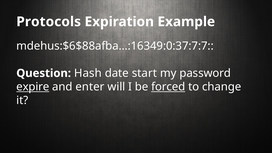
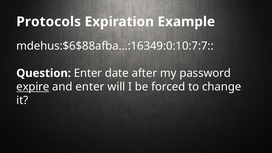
mdehus:$6$88afba…:16349:0:37:7:7: mdehus:$6$88afba…:16349:0:37:7:7 -> mdehus:$6$88afba…:16349:0:10:7:7
Question Hash: Hash -> Enter
start: start -> after
forced underline: present -> none
